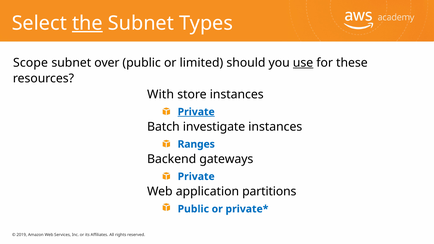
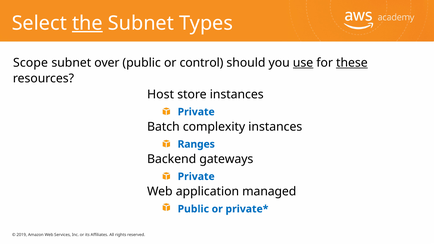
limited: limited -> control
these underline: none -> present
With: With -> Host
Private at (196, 112) underline: present -> none
investigate: investigate -> complexity
partitions: partitions -> managed
